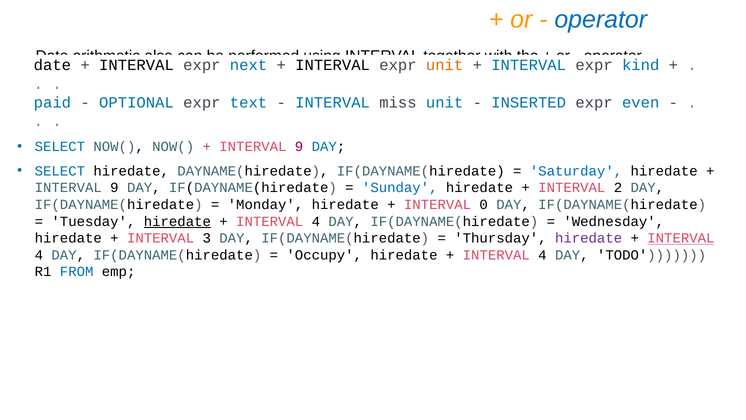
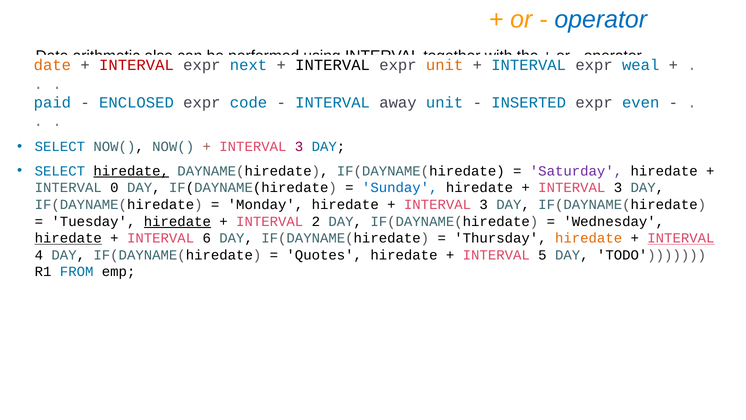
date at (52, 65) colour: black -> orange
INTERVAL at (136, 65) colour: black -> red
kind: kind -> weal
OPTIONAL: OPTIONAL -> ENCLOSED
text: text -> code
miss: miss -> away
9 at (299, 147): 9 -> 3
hiredate at (131, 171) underline: none -> present
Saturday colour: blue -> purple
9 at (114, 188): 9 -> 0
2 at (618, 188): 2 -> 3
0 at (484, 204): 0 -> 3
4 at (316, 221): 4 -> 2
hiredate at (68, 238) underline: none -> present
3: 3 -> 6
hiredate at (589, 238) colour: purple -> orange
Occupy: Occupy -> Quotes
4 at (542, 255): 4 -> 5
